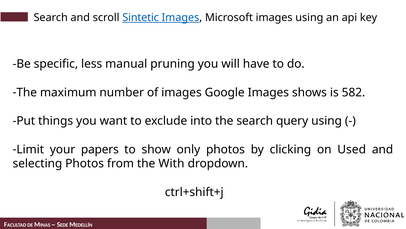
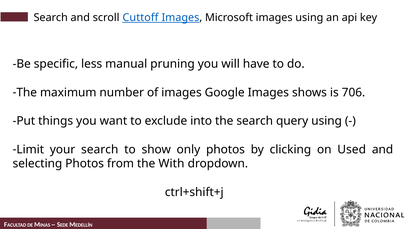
Sintetic: Sintetic -> Cuttoff
582: 582 -> 706
your papers: papers -> search
